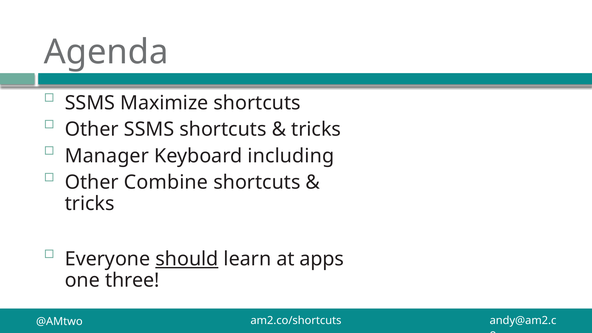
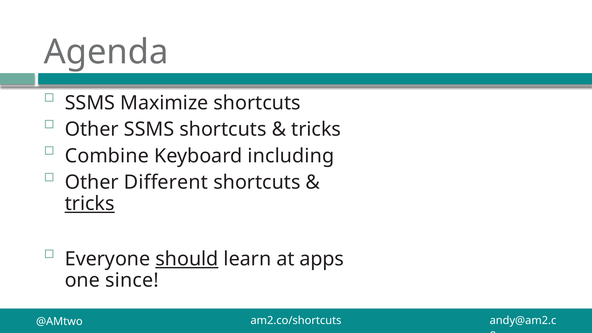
Manager: Manager -> Combine
Combine: Combine -> Different
tricks at (90, 204) underline: none -> present
three: three -> since
